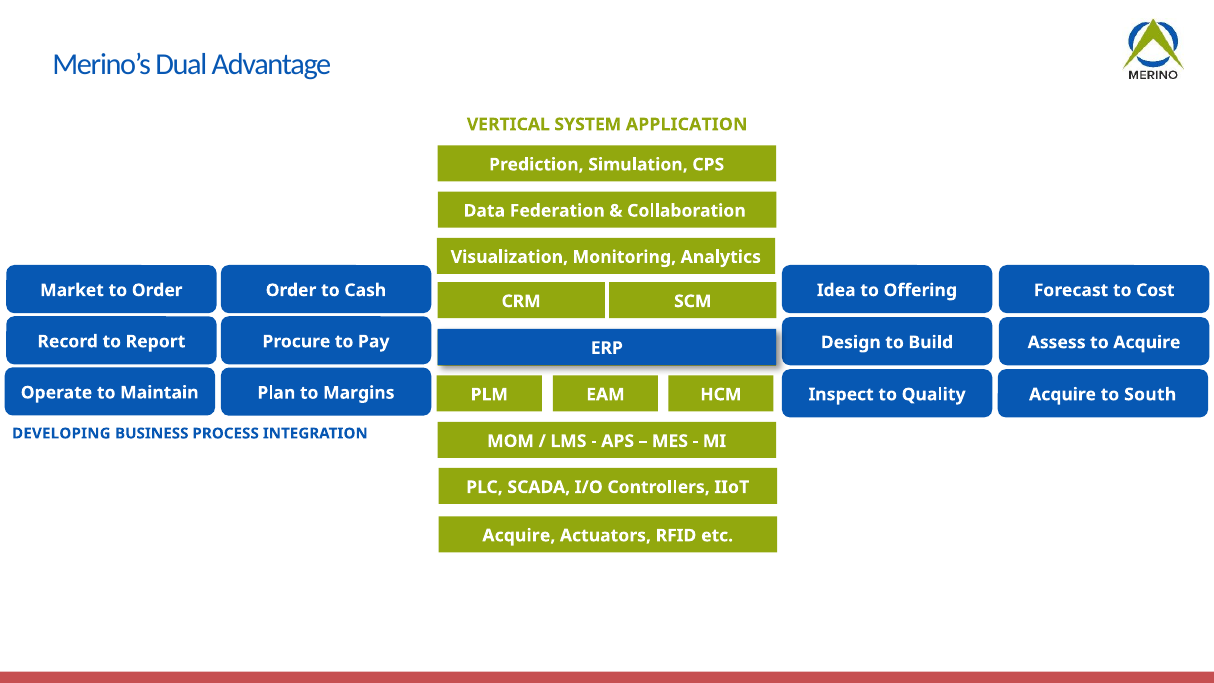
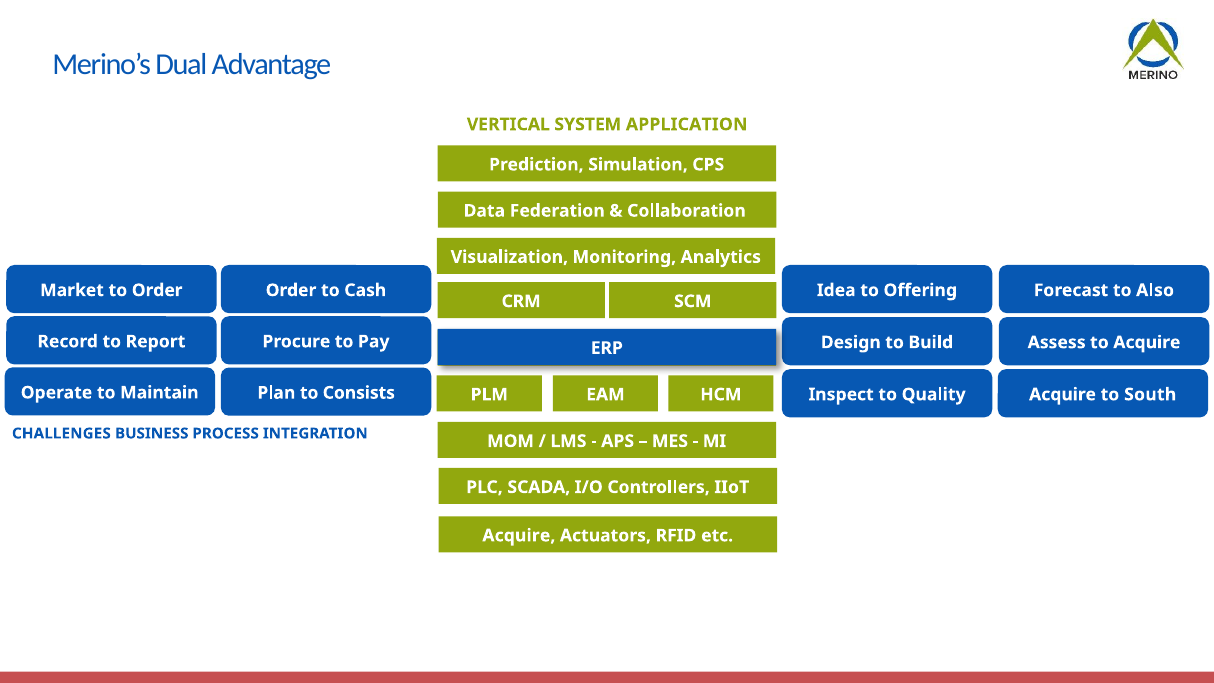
Cost: Cost -> Also
Margins: Margins -> Consists
DEVELOPING: DEVELOPING -> CHALLENGES
